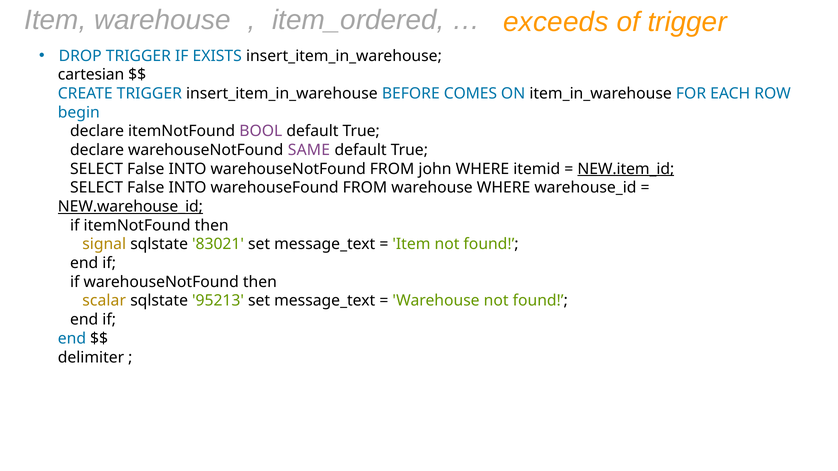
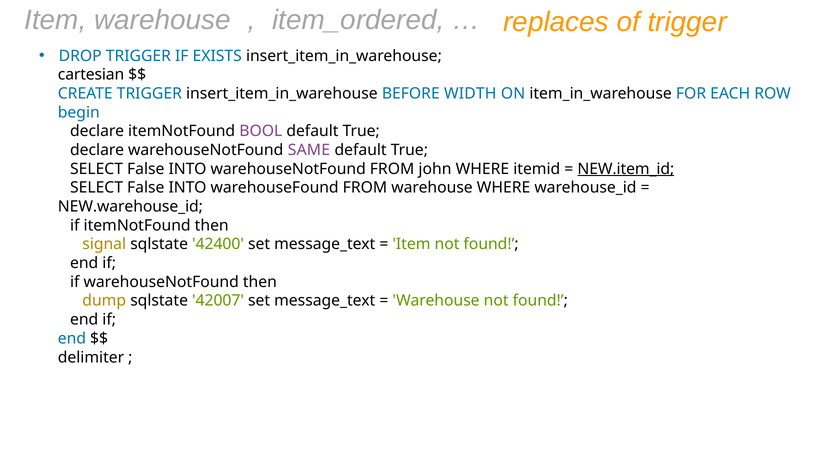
exceeds: exceeds -> replaces
COMES: COMES -> WIDTH
NEW.warehouse_id underline: present -> none
83021: 83021 -> 42400
scalar: scalar -> dump
95213: 95213 -> 42007
